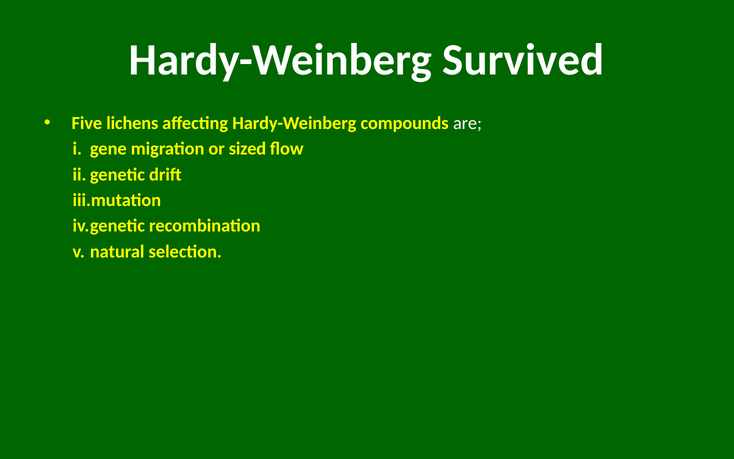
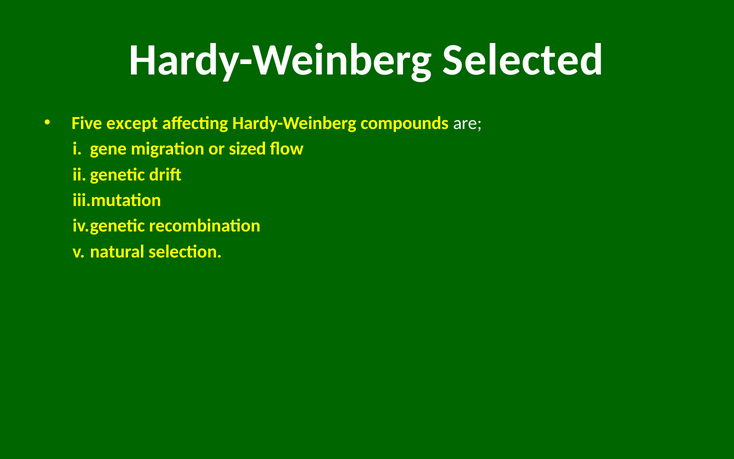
Survived: Survived -> Selected
lichens: lichens -> except
